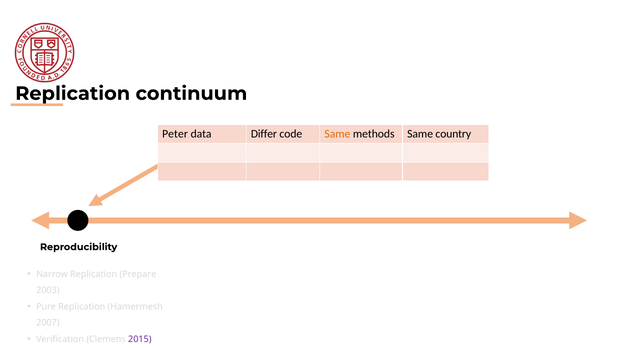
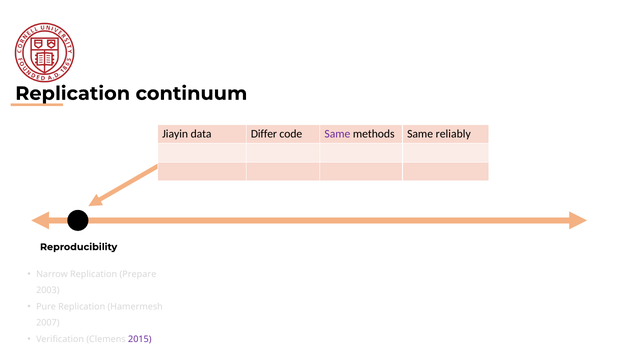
Peter: Peter -> Jiayin
Same at (337, 134) colour: orange -> purple
country: country -> reliably
